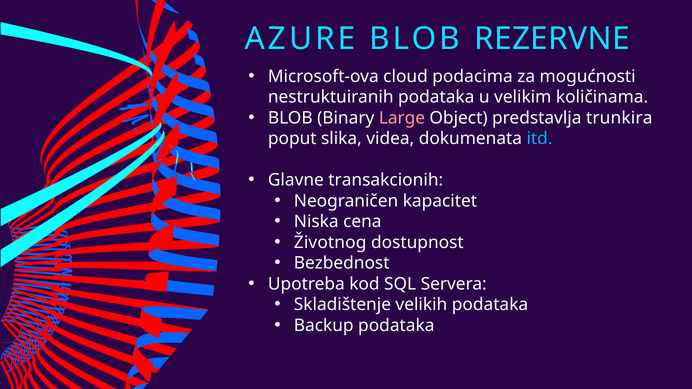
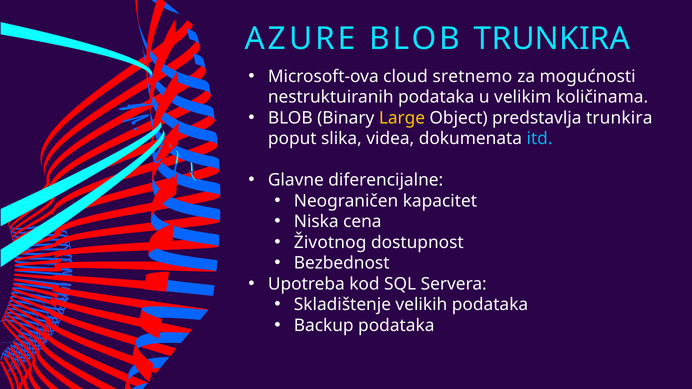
BLOB REZERVNE: REZERVNE -> TRUNKIRA
podacima: podacima -> sretnemo
Large colour: pink -> yellow
transakcionih: transakcionih -> diferencijalne
